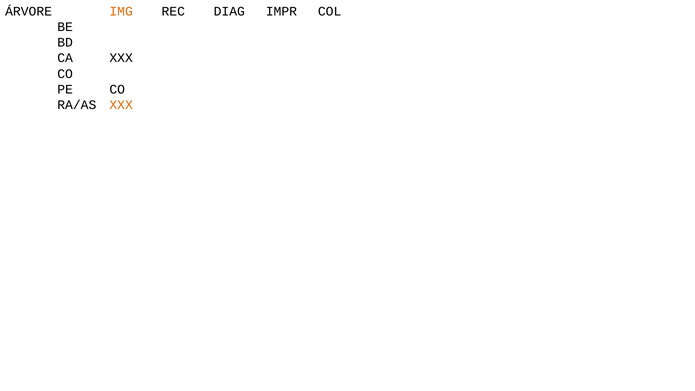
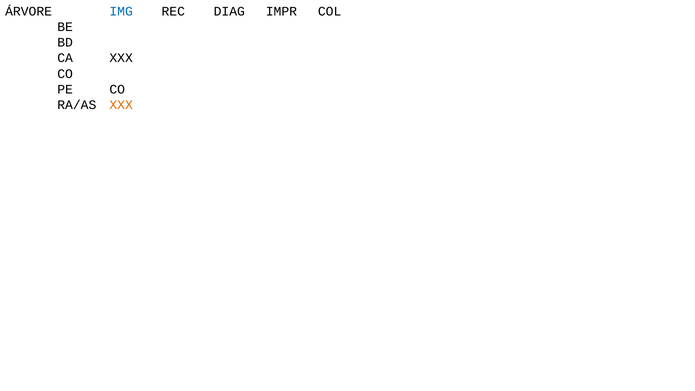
IMG colour: orange -> blue
